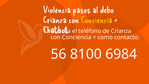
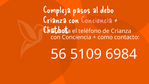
Violencia: Violencia -> Compleja
Conciencia at (97, 20) colour: yellow -> pink
8100: 8100 -> 5109
